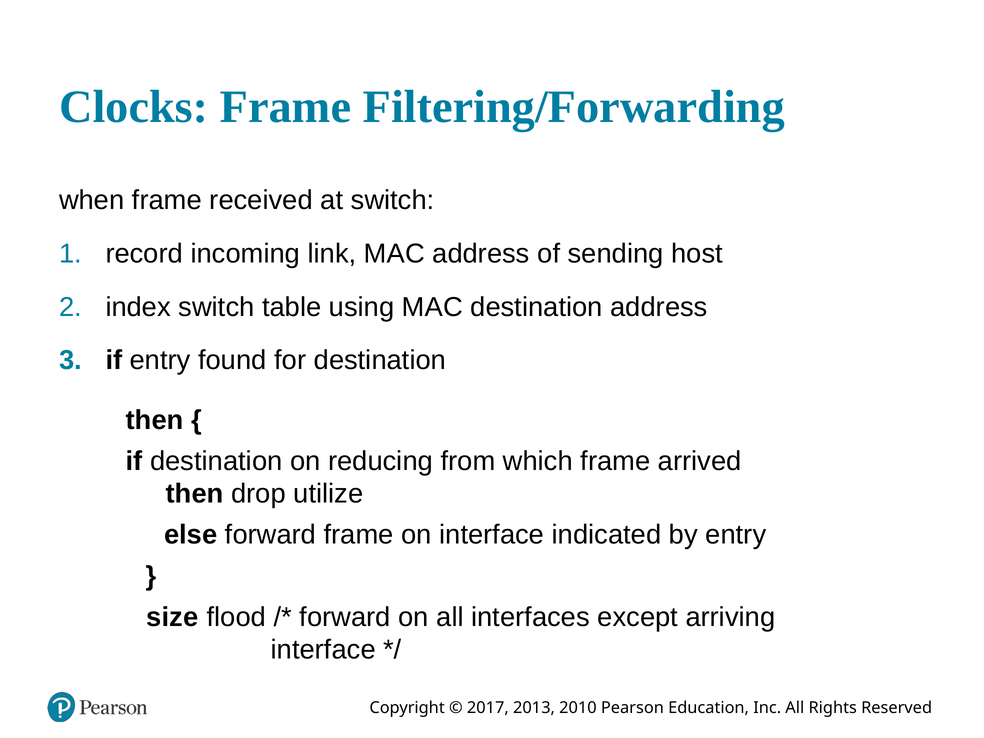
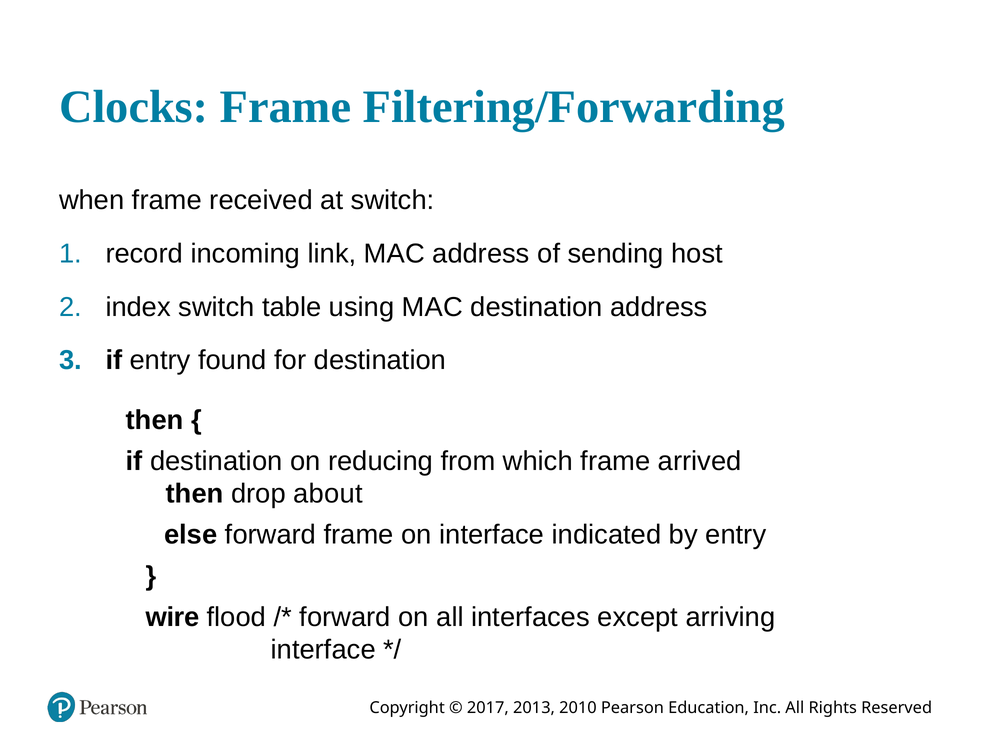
utilize: utilize -> about
size: size -> wire
